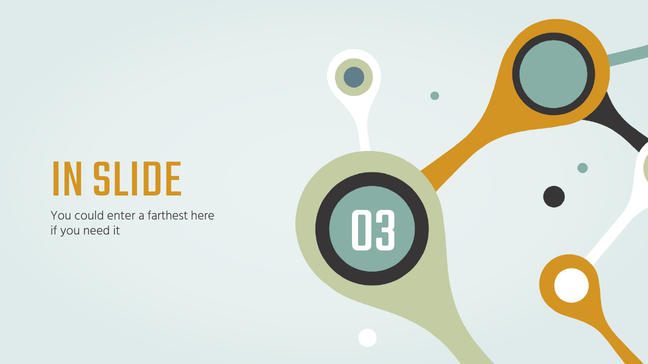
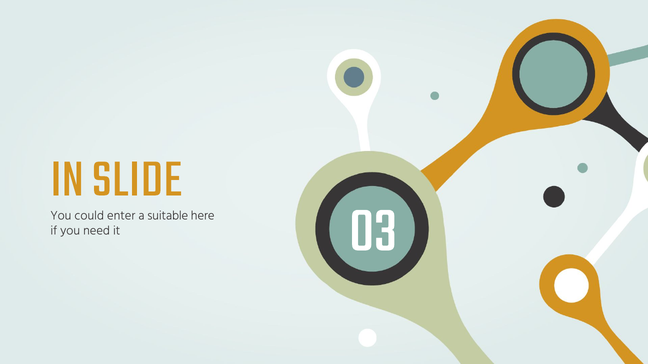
farthest: farthest -> suitable
